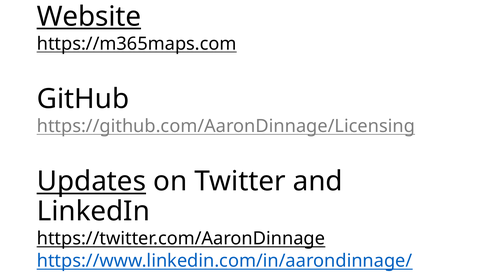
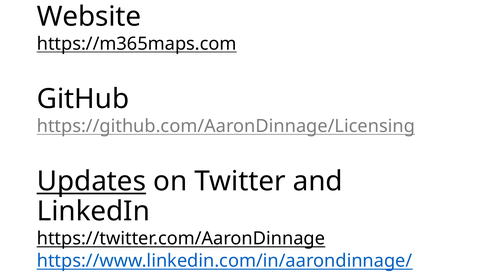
Website underline: present -> none
